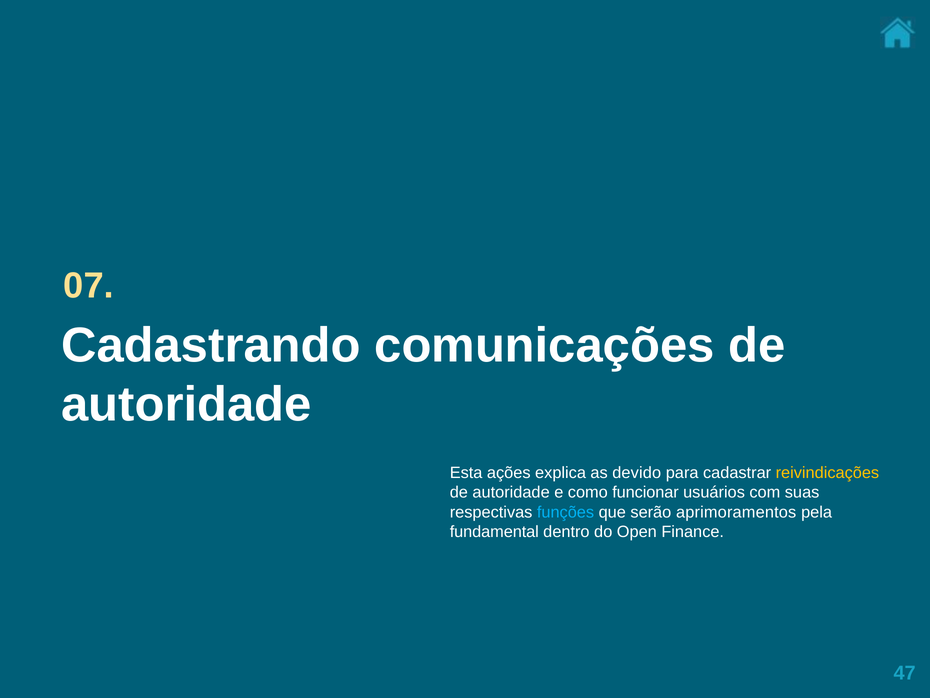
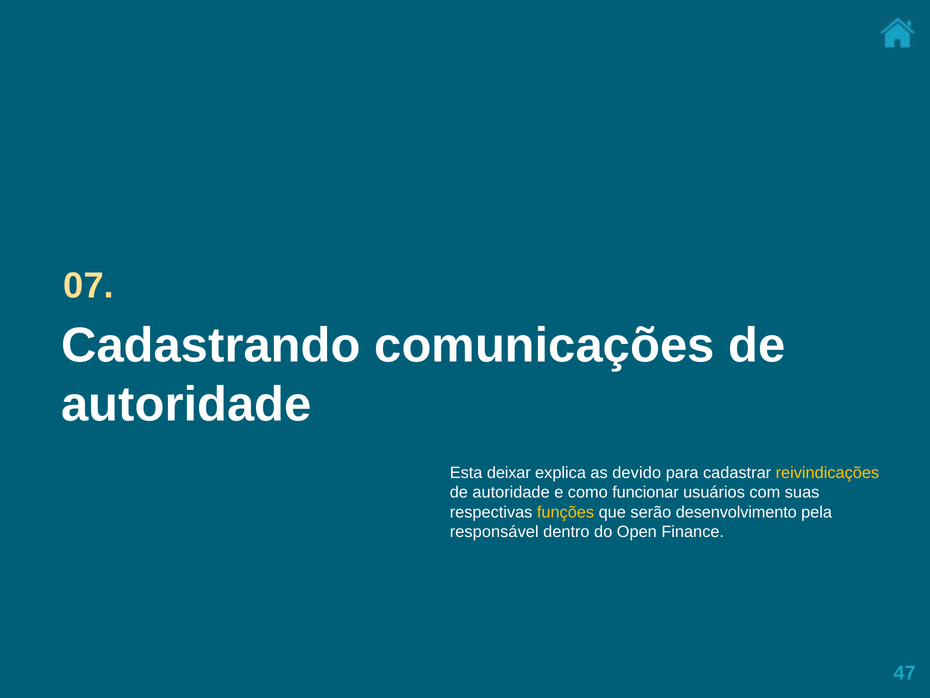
ações: ações -> deixar
funções colour: light blue -> yellow
aprimoramentos: aprimoramentos -> desenvolvimento
fundamental: fundamental -> responsável
